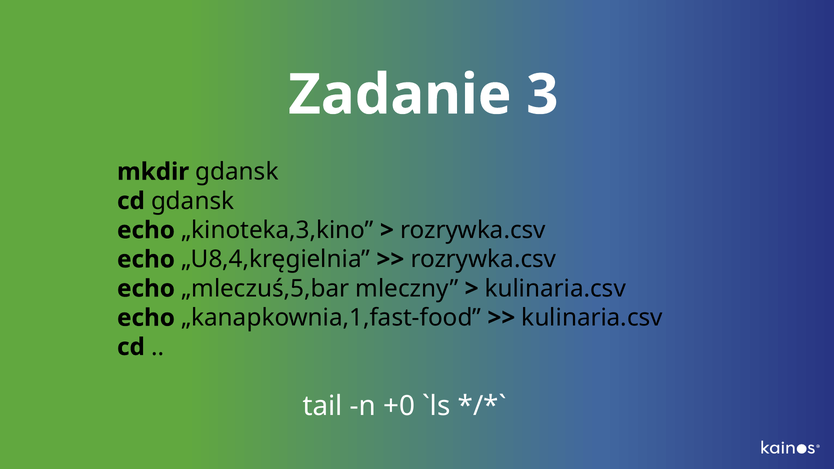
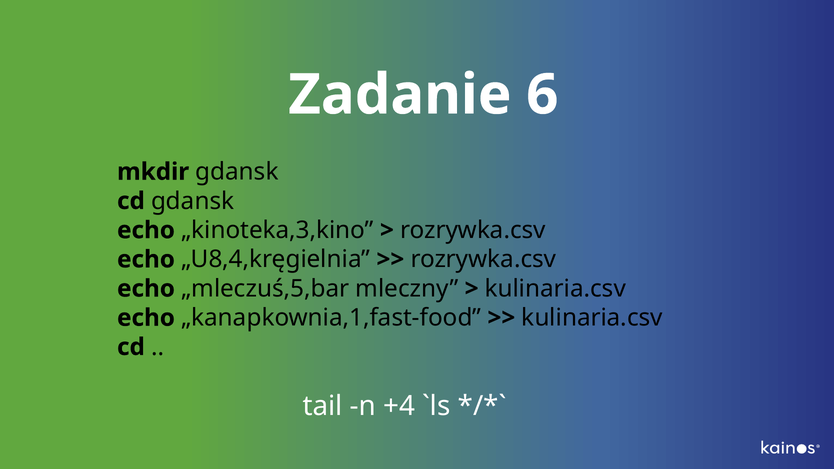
3: 3 -> 6
+0: +0 -> +4
